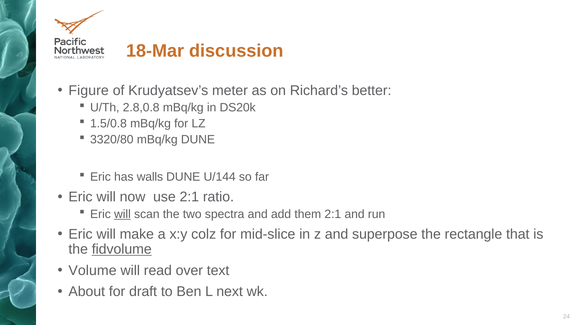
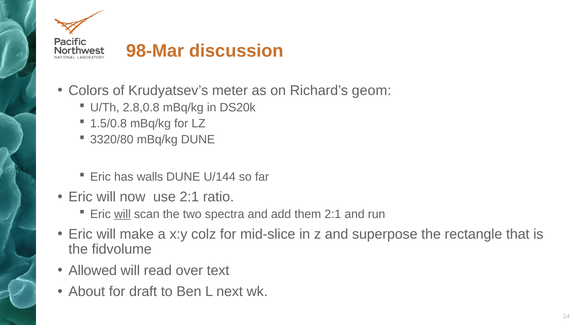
18-Mar: 18-Mar -> 98-Mar
Figure: Figure -> Colors
better: better -> geom
fidvolume underline: present -> none
Volume: Volume -> Allowed
